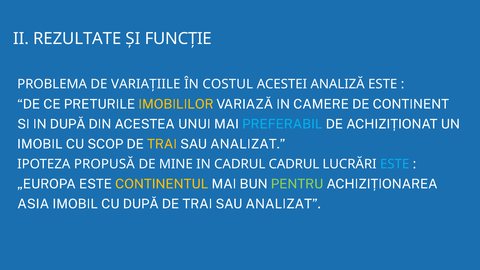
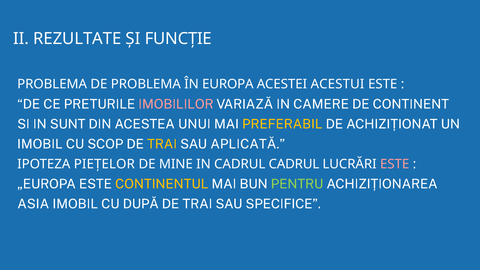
DE VARIAȚIILE: VARIAȚIILE -> PROBLEMA
COSTUL: COSTUL -> EUROPA
ANALIZĂ: ANALIZĂ -> ACESTUI
IMOBILILOR colour: yellow -> pink
IN DUPĂ: DUPĂ -> SUNT
PREFERABIL colour: light blue -> yellow
ANALIZAT at (248, 144): ANALIZAT -> APLICATĂ
PROPUSĂ: PROPUSĂ -> PIEȚELOR
ESTE at (395, 164) colour: light blue -> pink
ANALIZAT at (283, 204): ANALIZAT -> SPECIFICE
